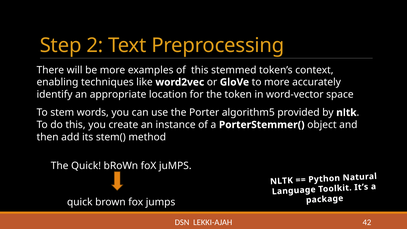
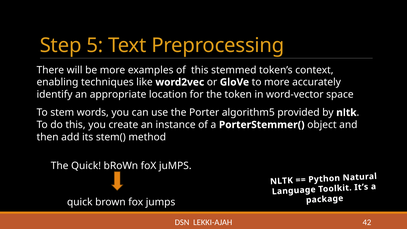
2: 2 -> 5
